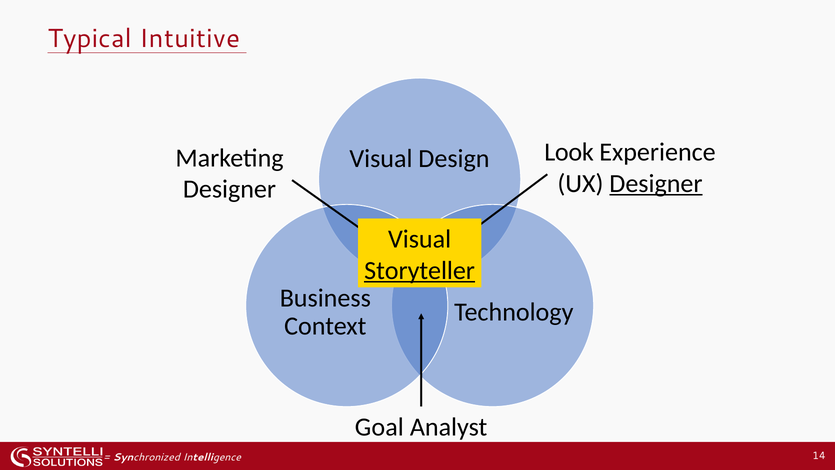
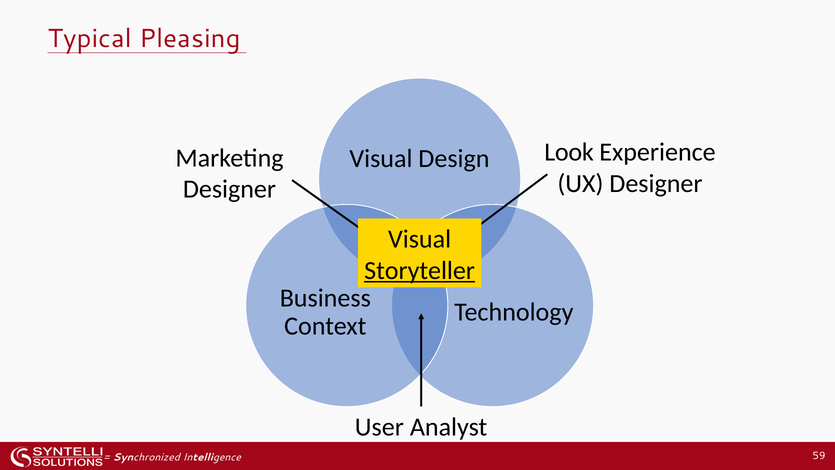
Intuitive: Intuitive -> Pleasing
Designer at (656, 183) underline: present -> none
Goal: Goal -> User
14: 14 -> 59
